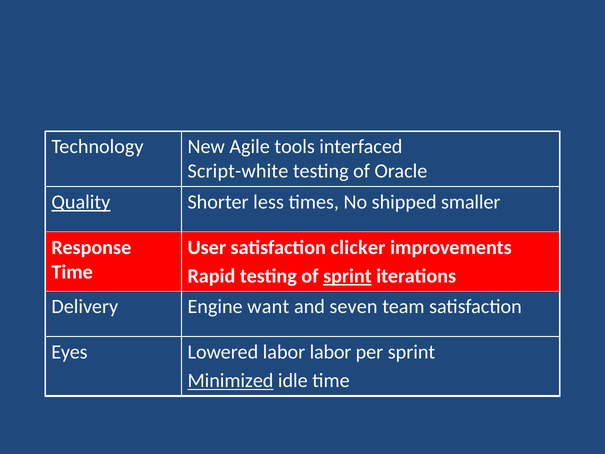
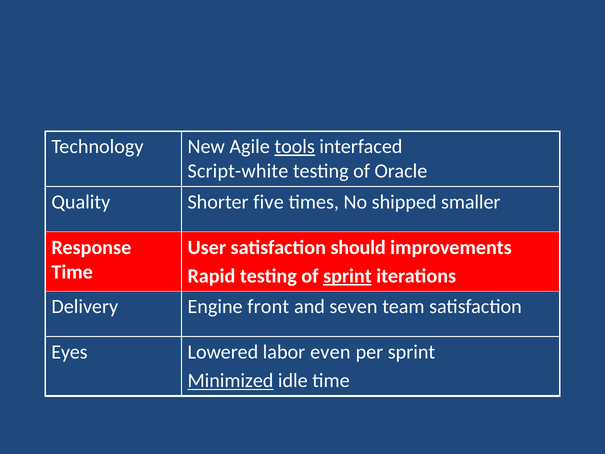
tools underline: none -> present
Quality underline: present -> none
less: less -> five
clicker: clicker -> should
want: want -> front
labor labor: labor -> even
